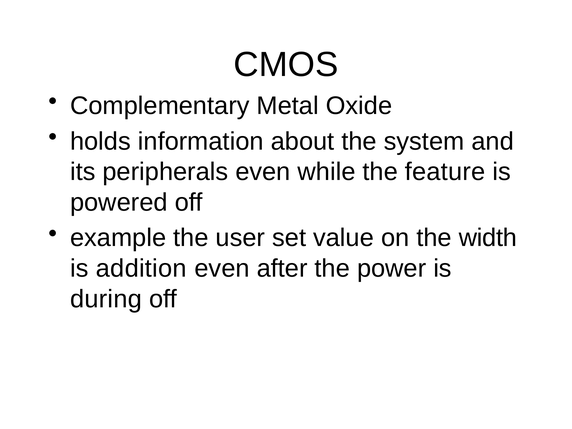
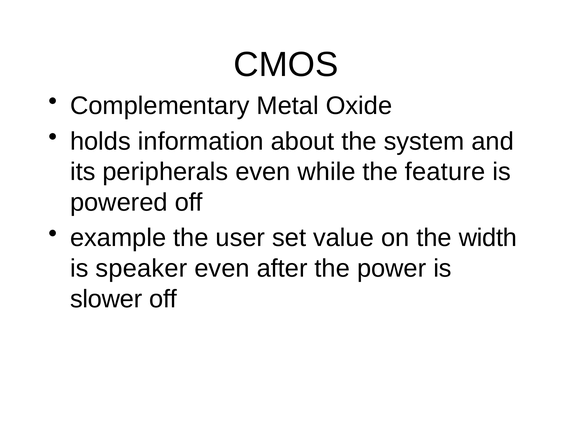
addition: addition -> speaker
during: during -> slower
